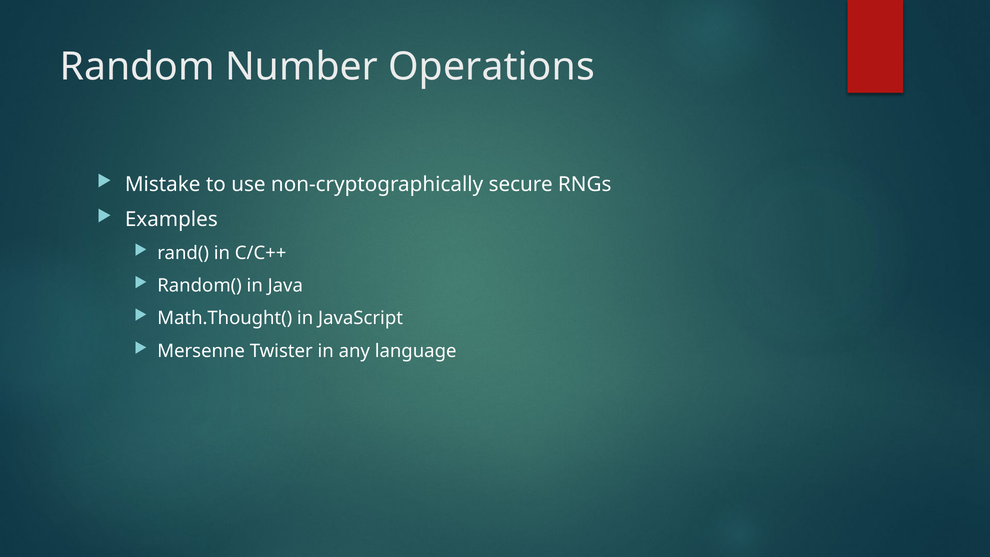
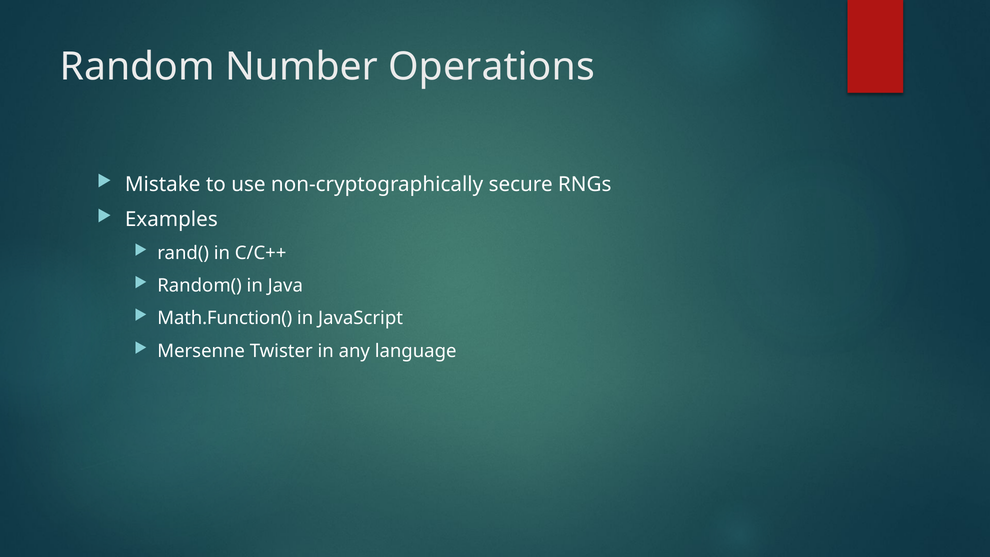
Math.Thought(: Math.Thought( -> Math.Function(
